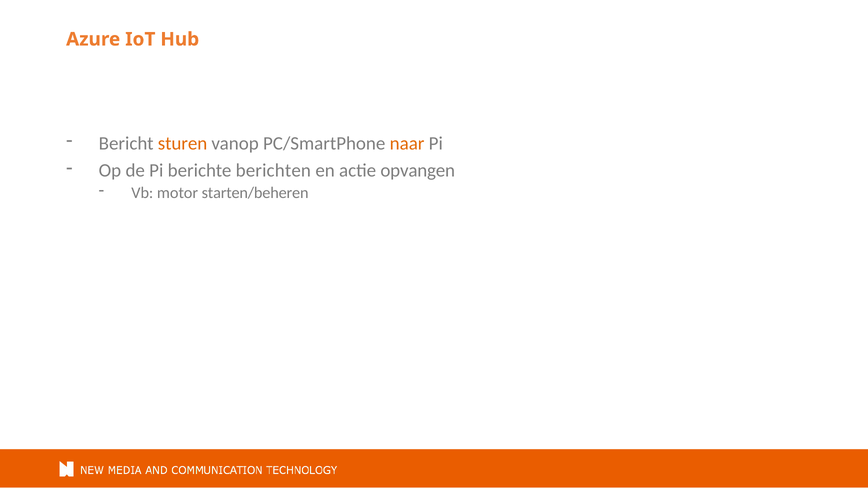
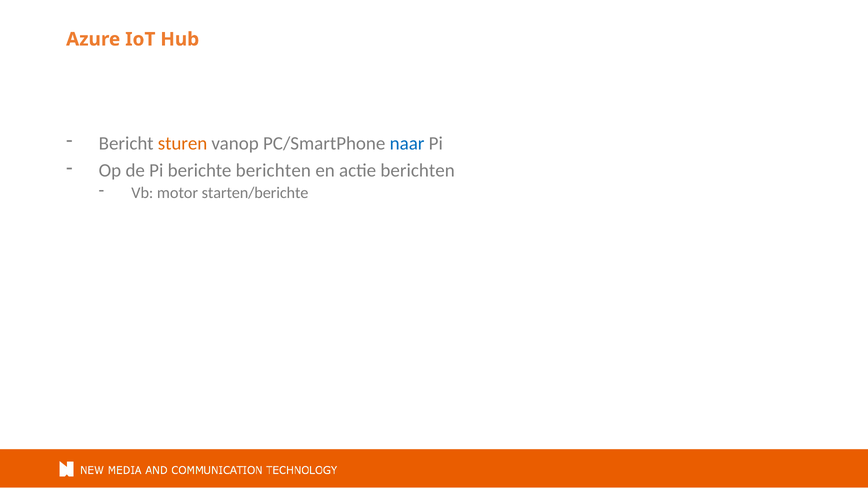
naar colour: orange -> blue
actie opvangen: opvangen -> berichten
starten/beheren: starten/beheren -> starten/berichte
